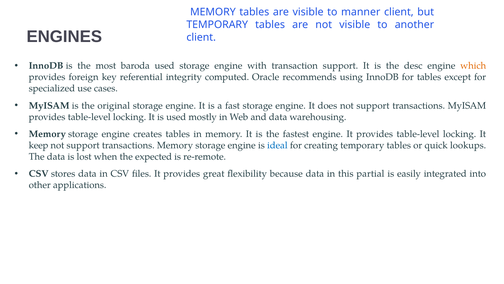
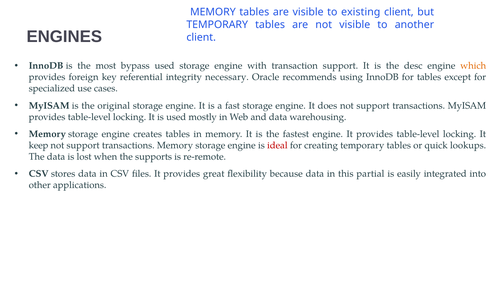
manner: manner -> existing
baroda: baroda -> bypass
computed: computed -> necessary
ideal colour: blue -> red
expected: expected -> supports
